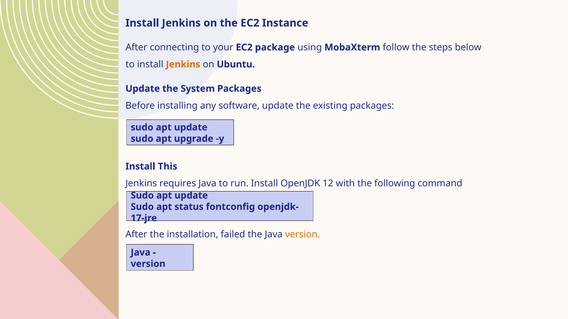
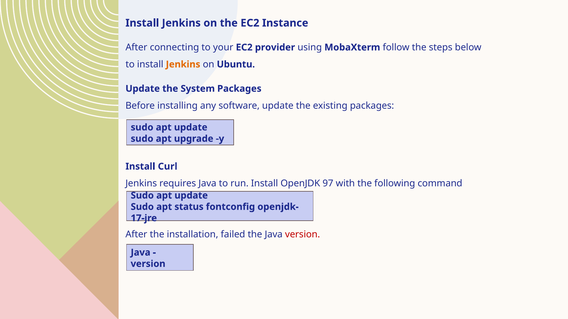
package: package -> provider
This: This -> Curl
12: 12 -> 97
version at (303, 235) colour: orange -> red
